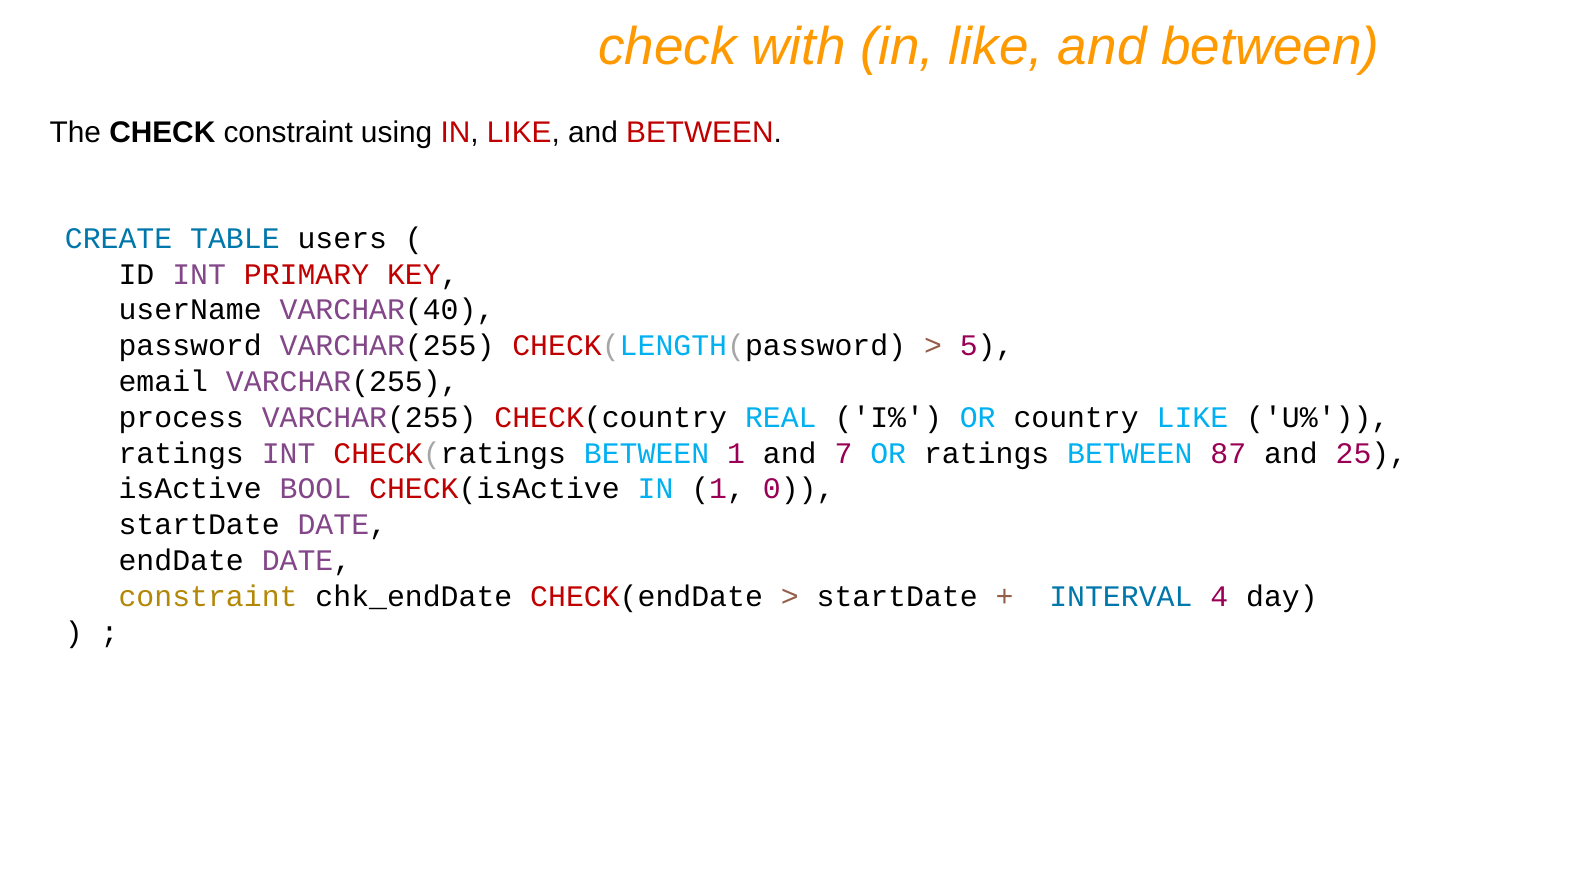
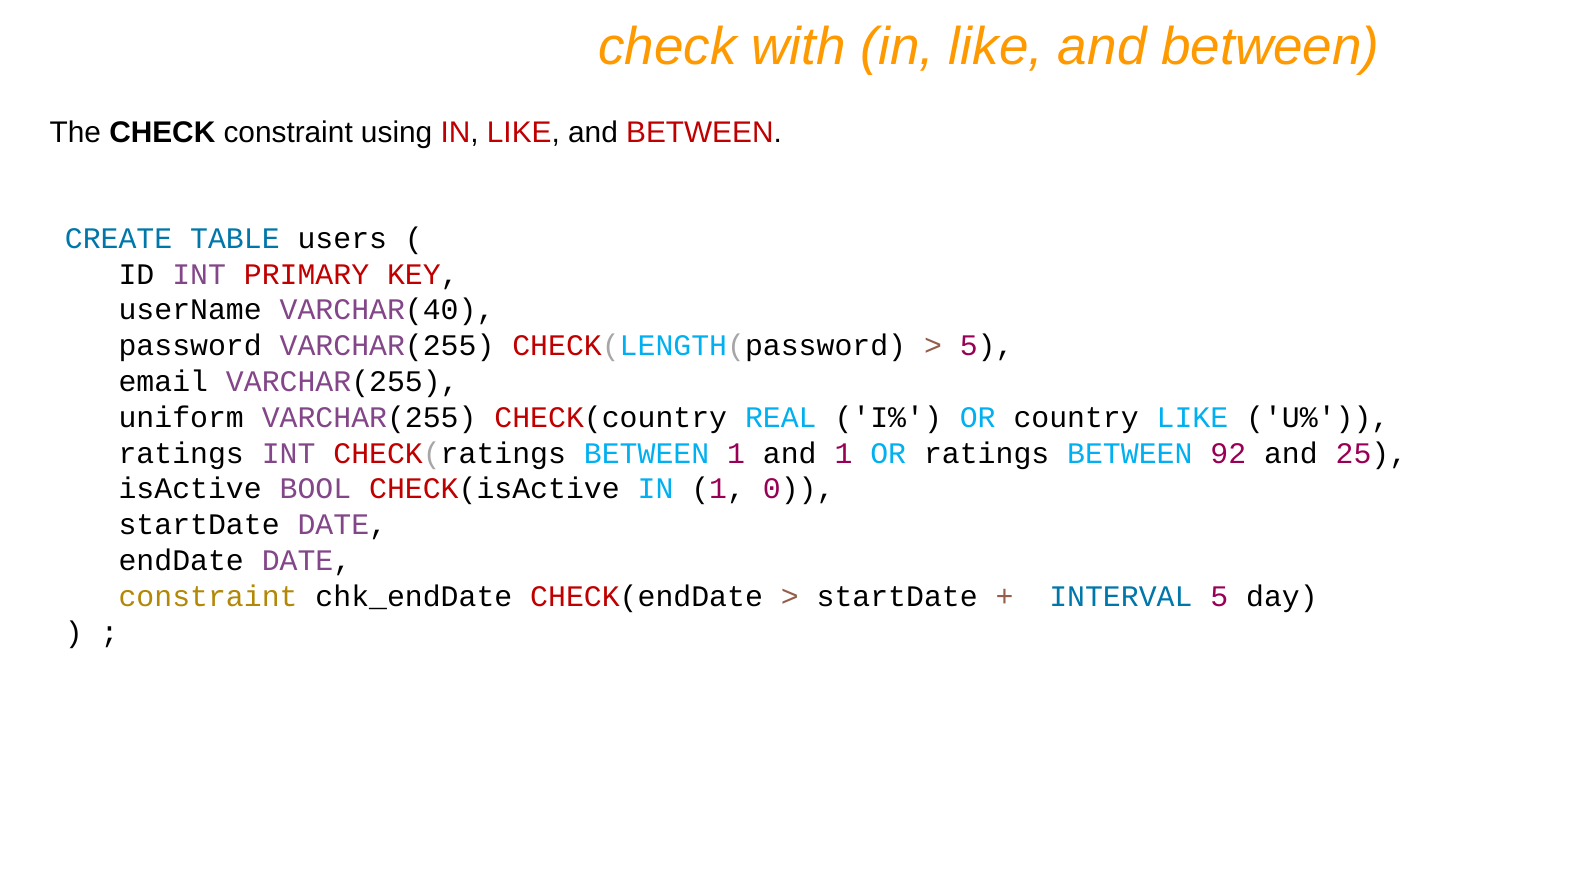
process: process -> uniform
and 7: 7 -> 1
87: 87 -> 92
INTERVAL 4: 4 -> 5
